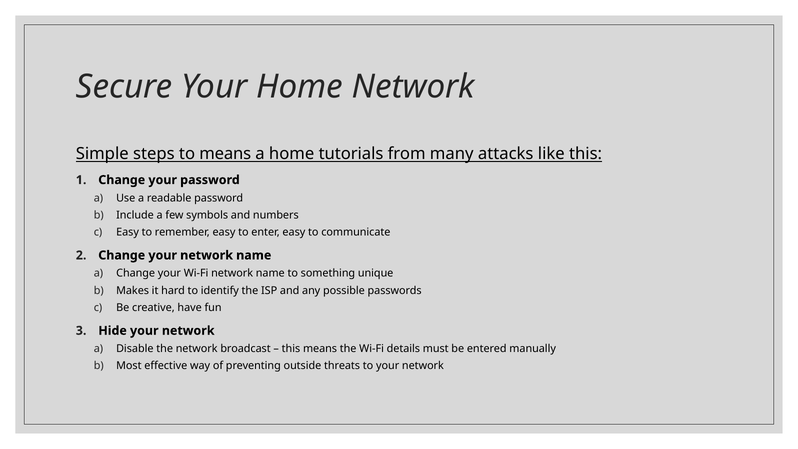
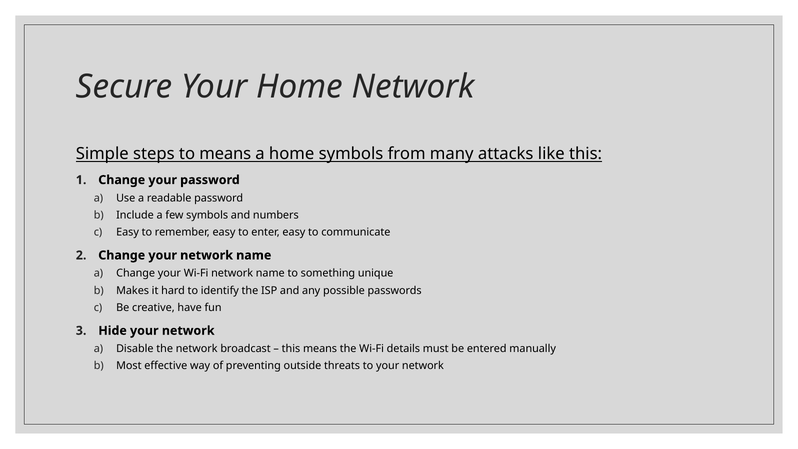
home tutorials: tutorials -> symbols
